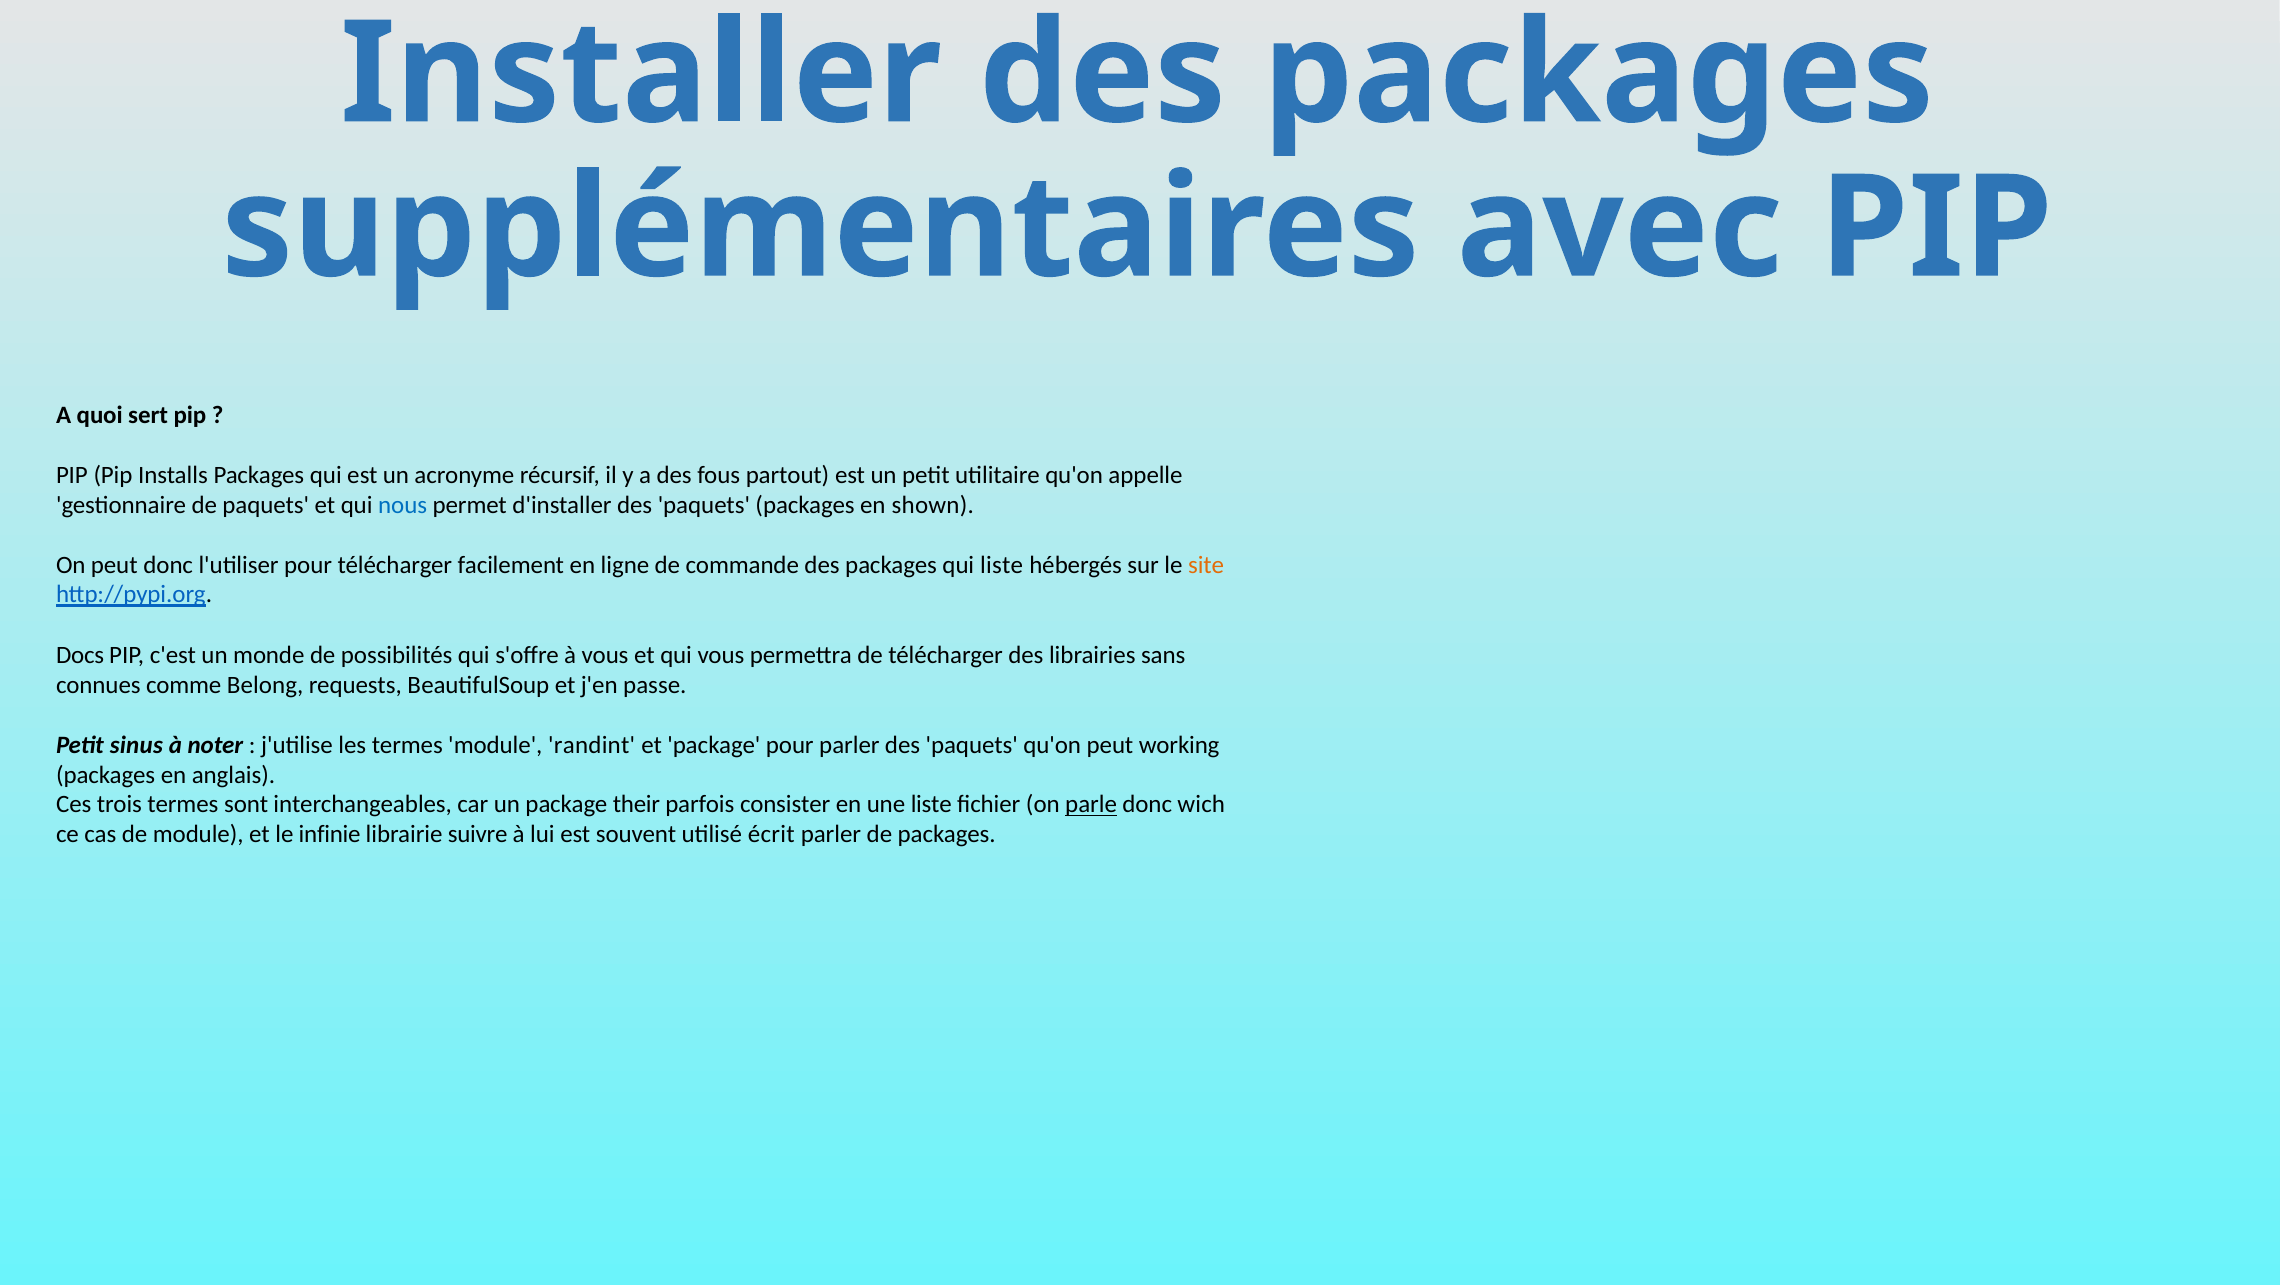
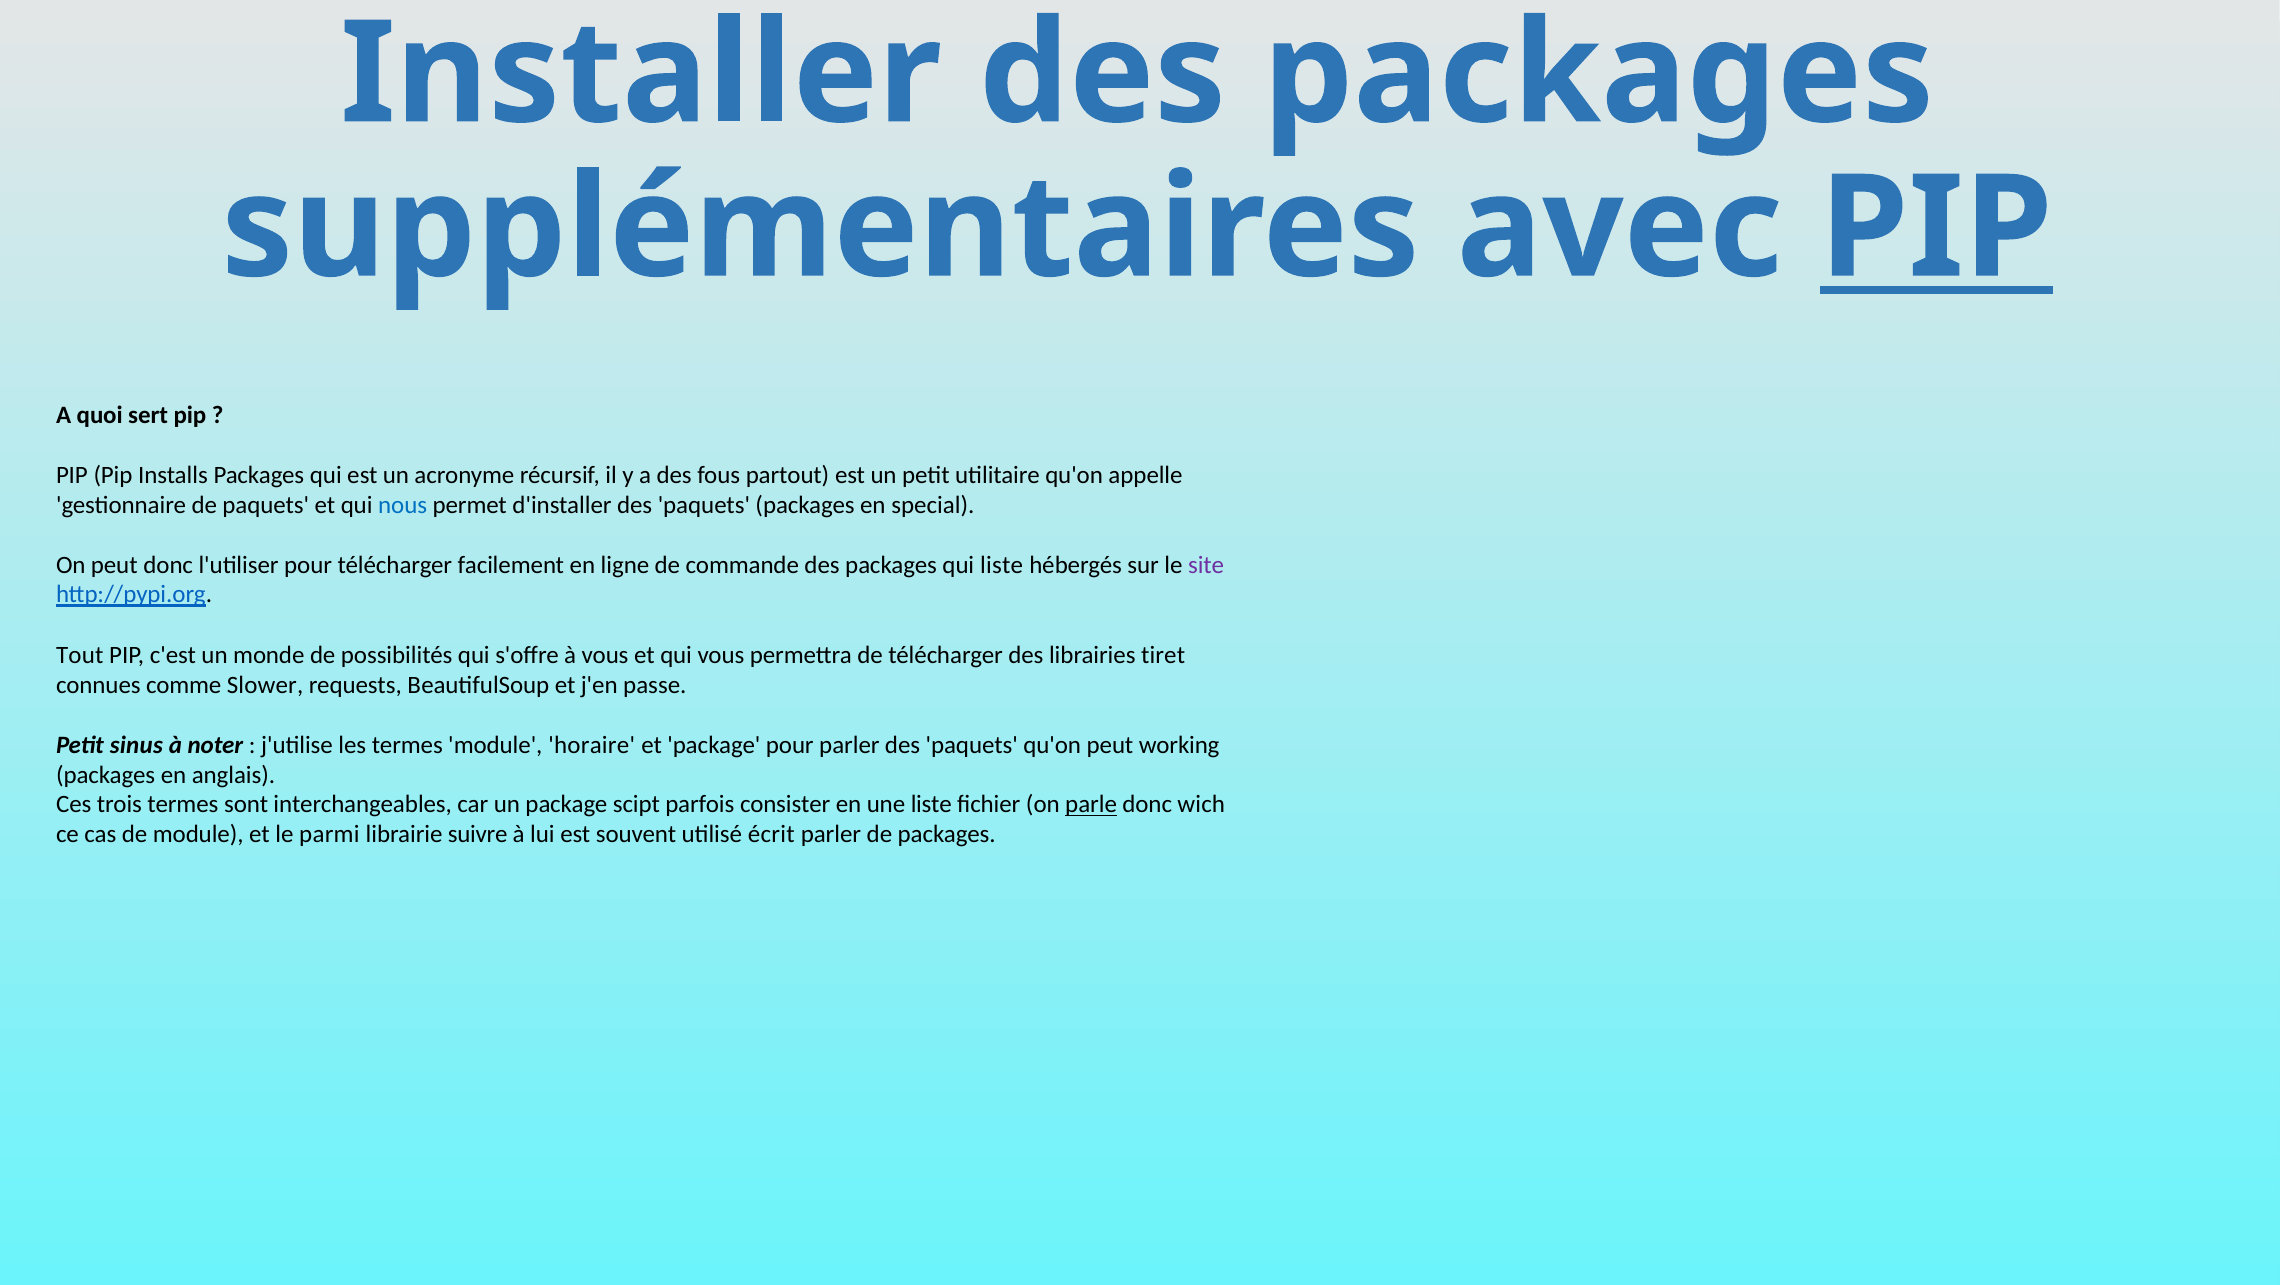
PIP at (1936, 229) underline: none -> present
shown: shown -> special
site colour: orange -> purple
Docs: Docs -> Tout
sans: sans -> tiret
Belong: Belong -> Slower
randint: randint -> horaire
their: their -> scipt
infinie: infinie -> parmi
